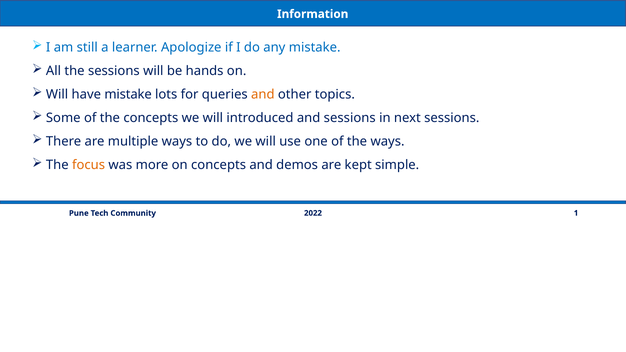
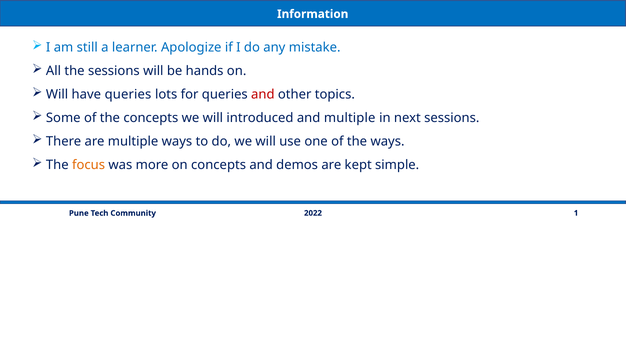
have mistake: mistake -> queries
and at (263, 94) colour: orange -> red
and sessions: sessions -> multiple
